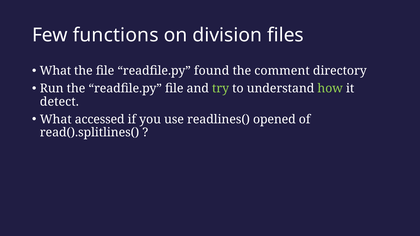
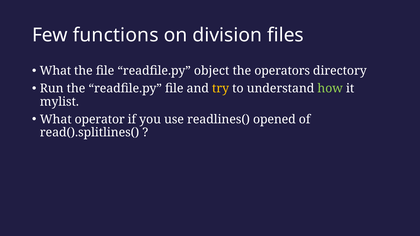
found: found -> object
comment: comment -> operators
try colour: light green -> yellow
detect: detect -> mylist
accessed: accessed -> operator
